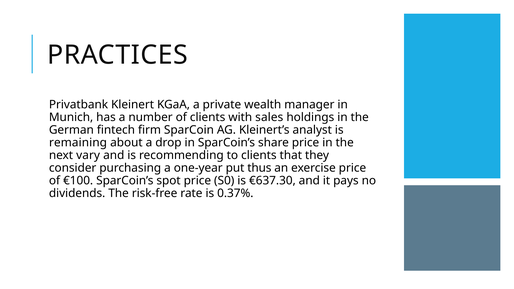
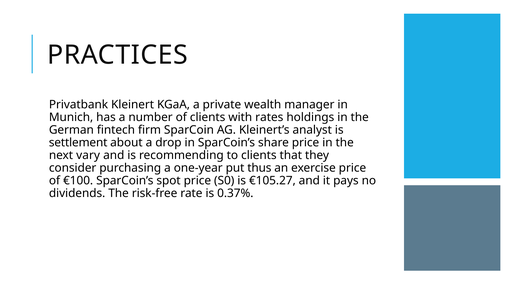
sales: sales -> rates
remaining: remaining -> settlement
€637.30: €637.30 -> €105.27
